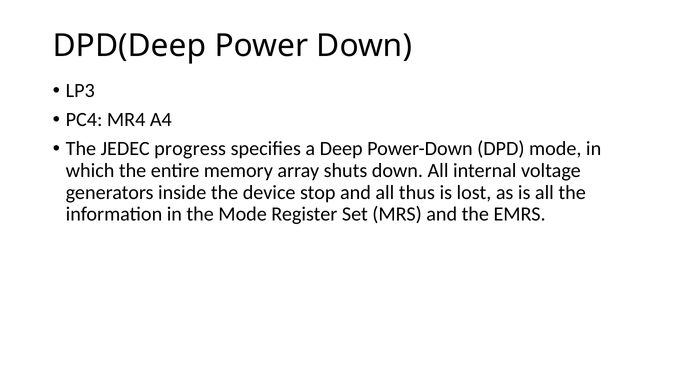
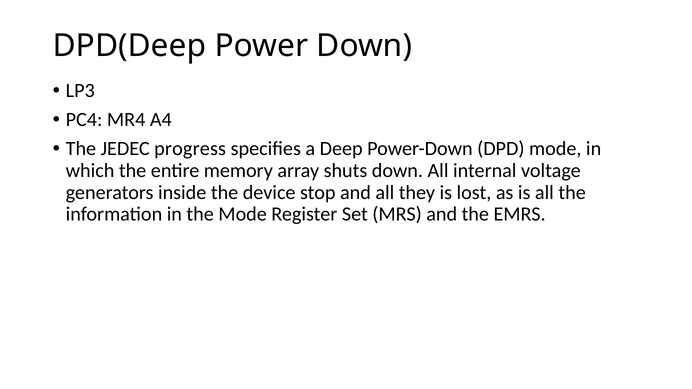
thus: thus -> they
